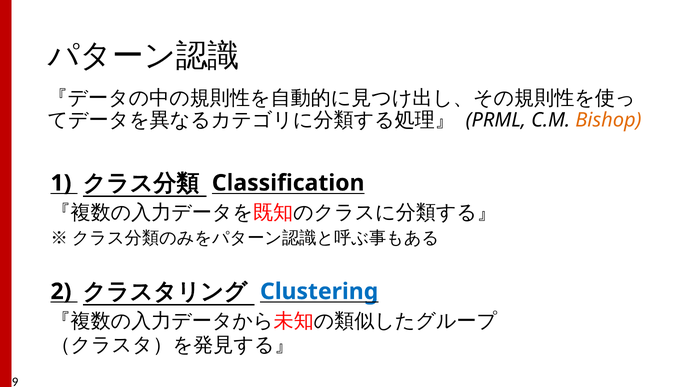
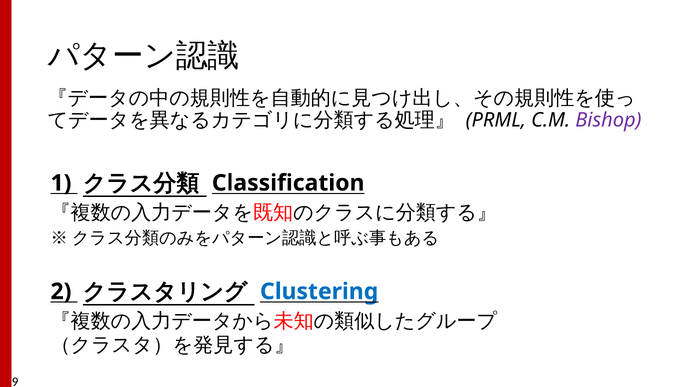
Bishop colour: orange -> purple
